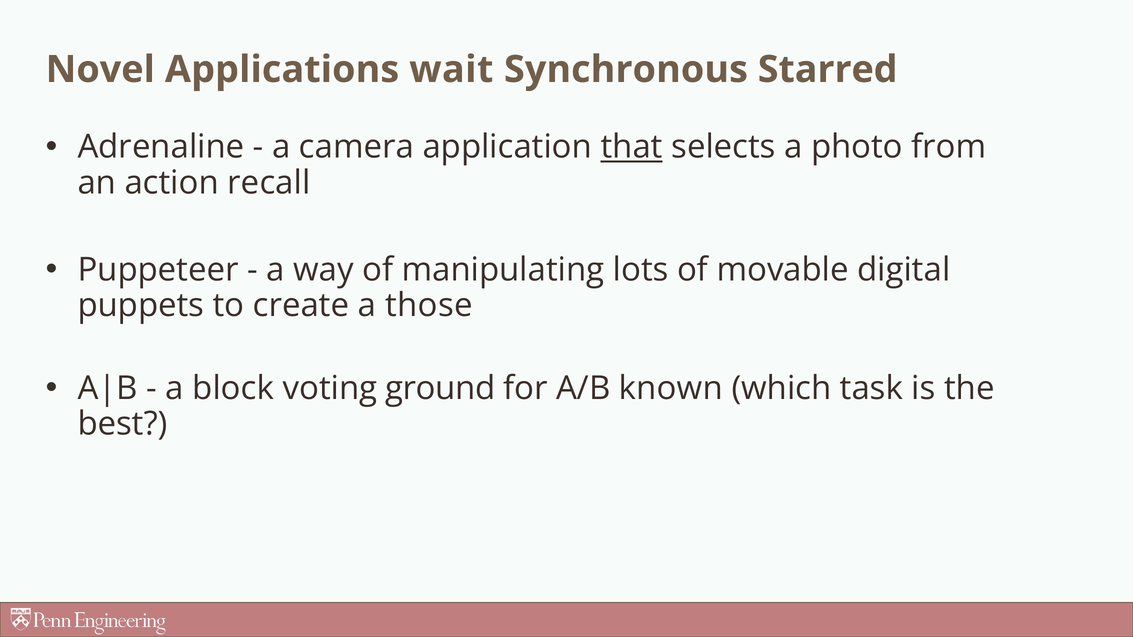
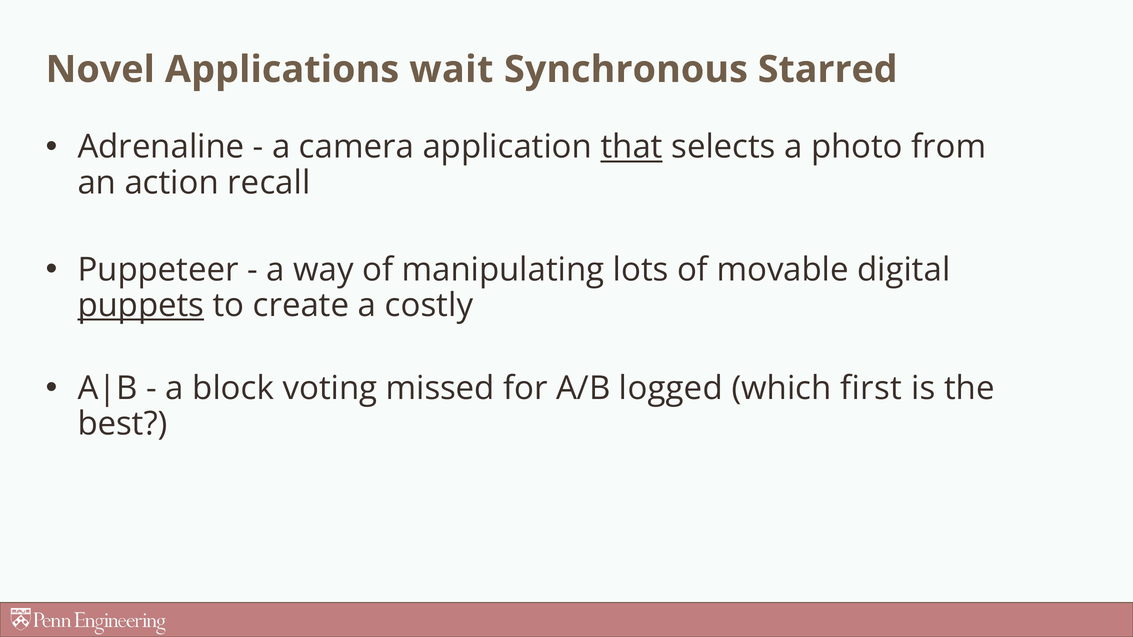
puppets underline: none -> present
those: those -> costly
ground: ground -> missed
known: known -> logged
task: task -> first
